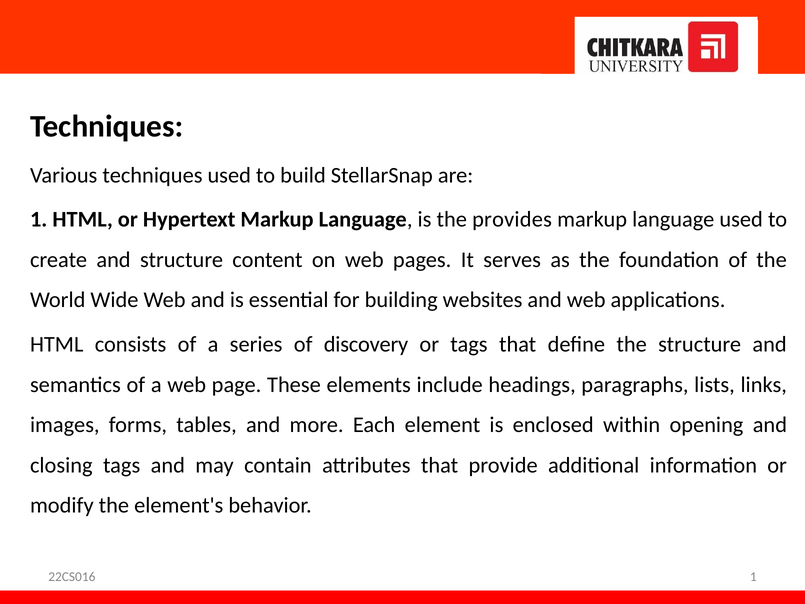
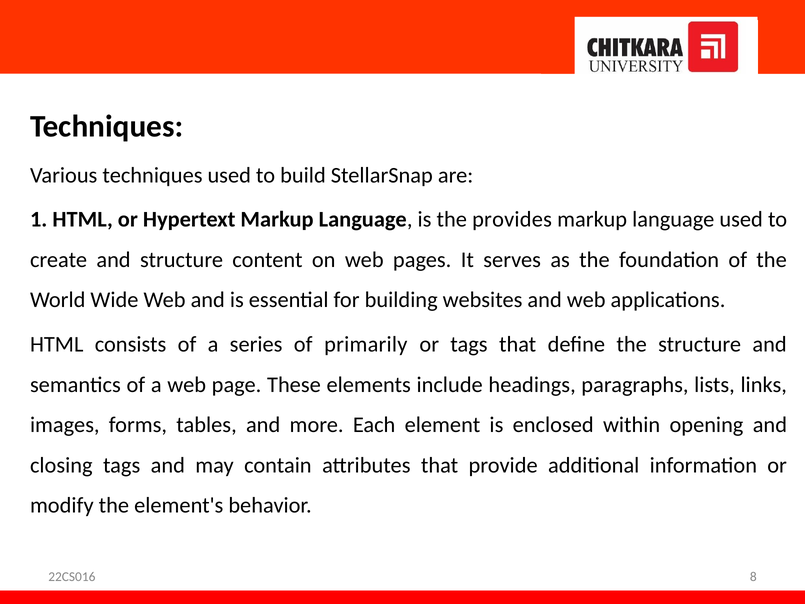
discovery: discovery -> primarily
22CS016 1: 1 -> 8
